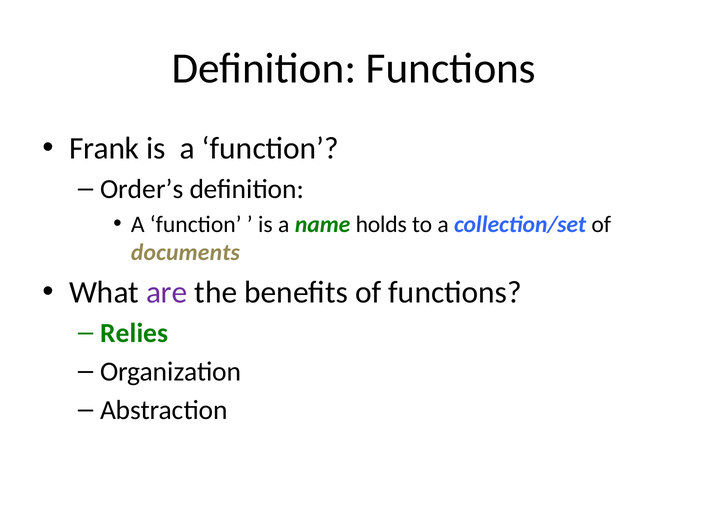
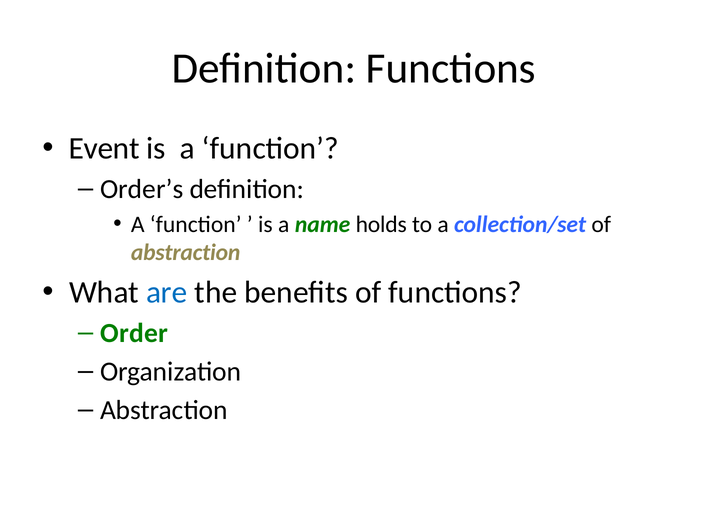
Frank: Frank -> Event
documents at (185, 253): documents -> abstraction
are colour: purple -> blue
Relies: Relies -> Order
